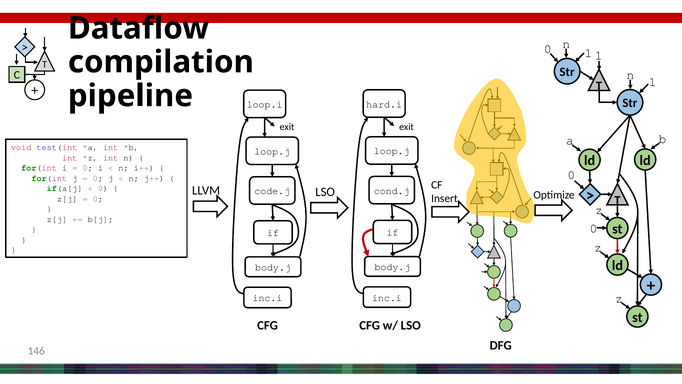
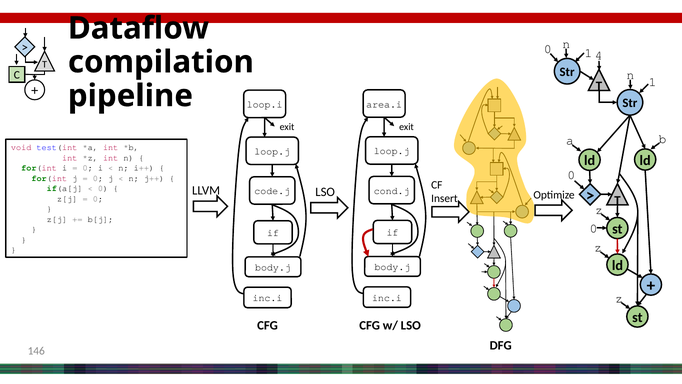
1 1: 1 -> 4
hard.i: hard.i -> area.i
